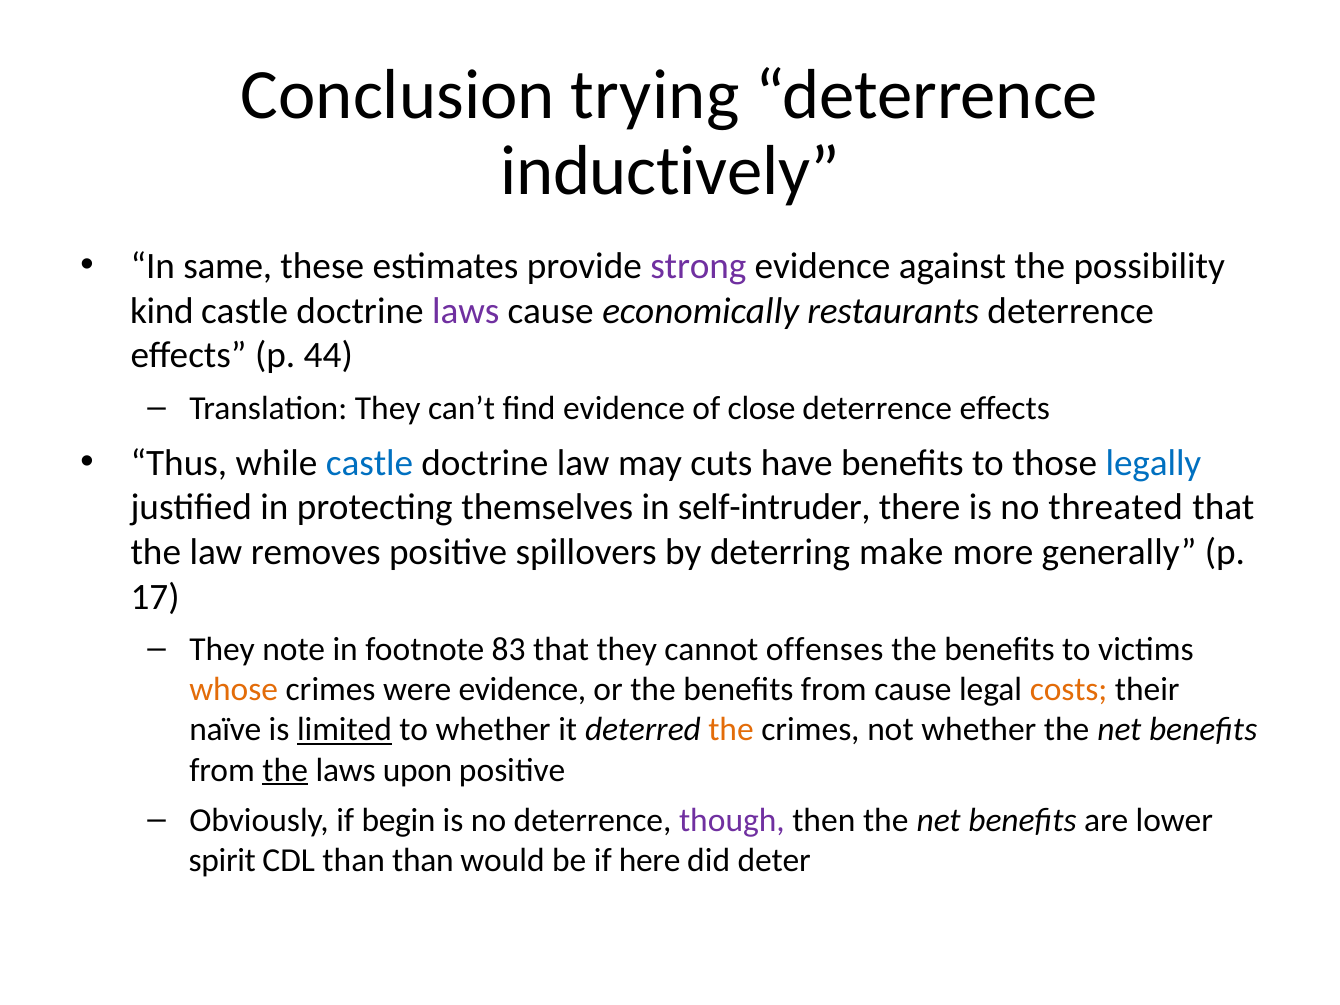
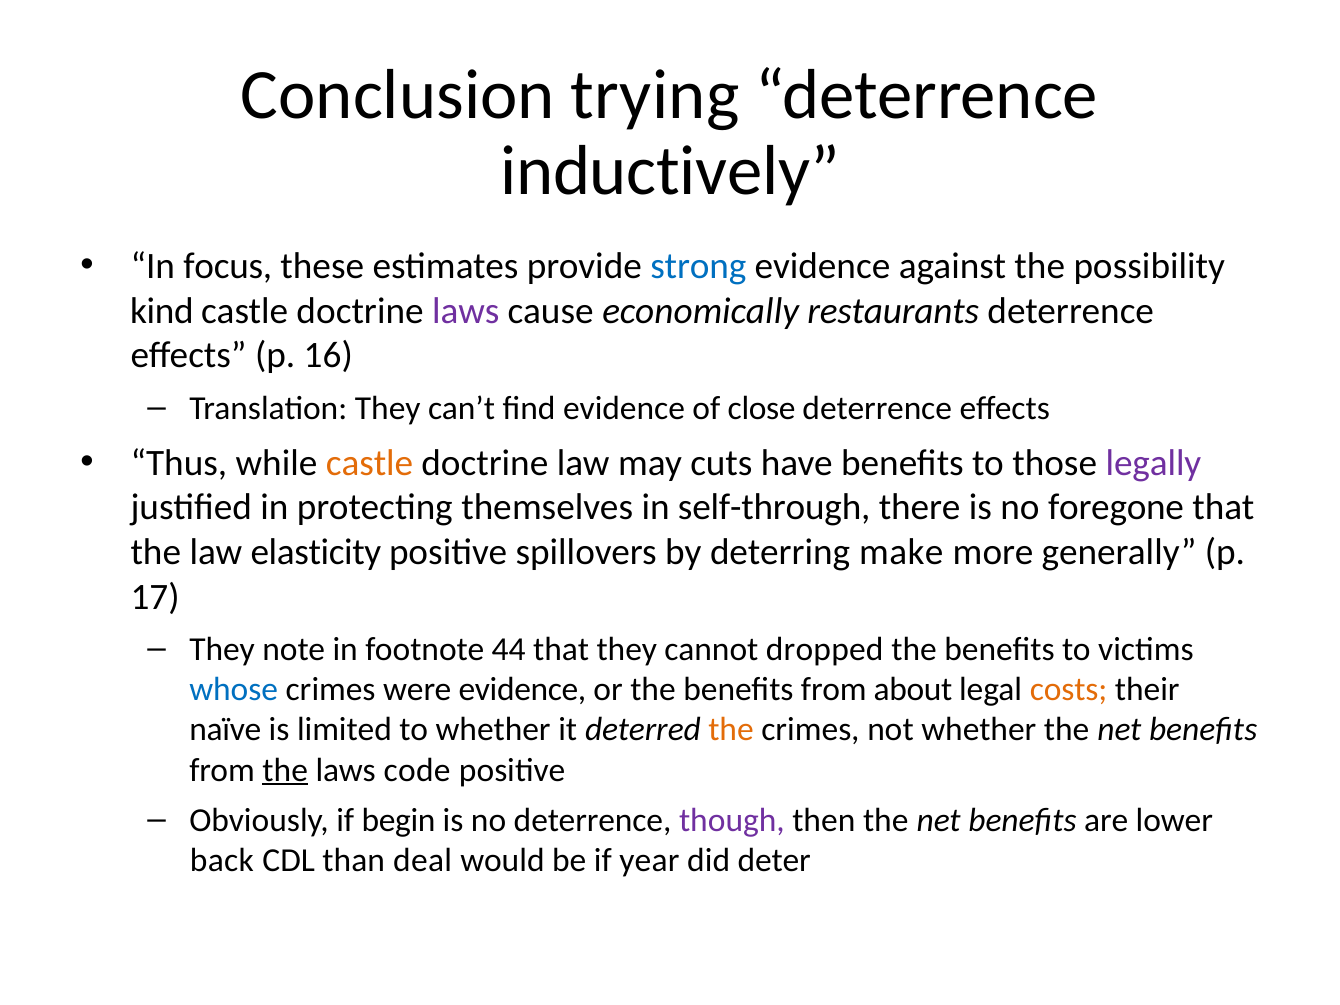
same: same -> focus
strong colour: purple -> blue
44: 44 -> 16
castle at (369, 463) colour: blue -> orange
legally colour: blue -> purple
self-intruder: self-intruder -> self-through
threated: threated -> foregone
removes: removes -> elasticity
83: 83 -> 44
offenses: offenses -> dropped
whose colour: orange -> blue
from cause: cause -> about
limited underline: present -> none
upon: upon -> code
spirit: spirit -> back
than than: than -> deal
here: here -> year
